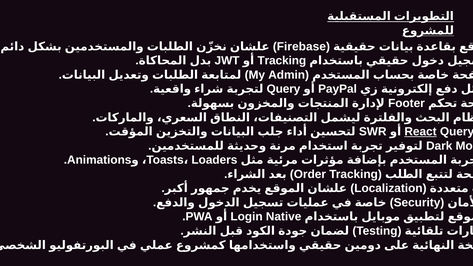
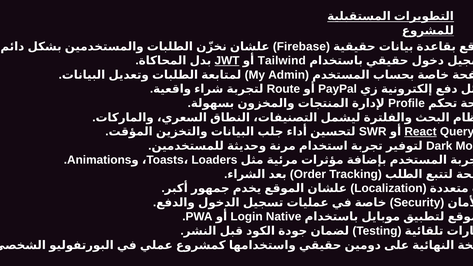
JWT underline: none -> present
Tracking at (282, 61): Tracking -> Tailwind
Query at (283, 89): Query -> Route
Footer: Footer -> Profile
